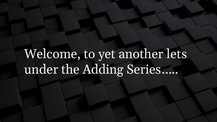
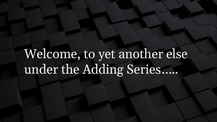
lets: lets -> else
